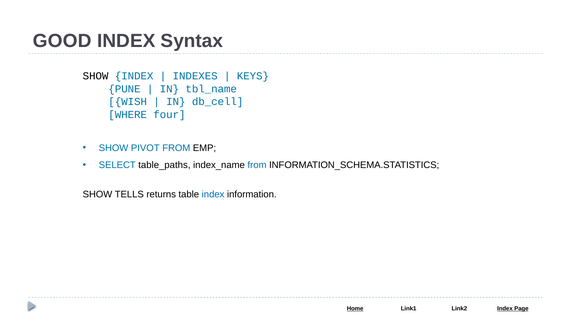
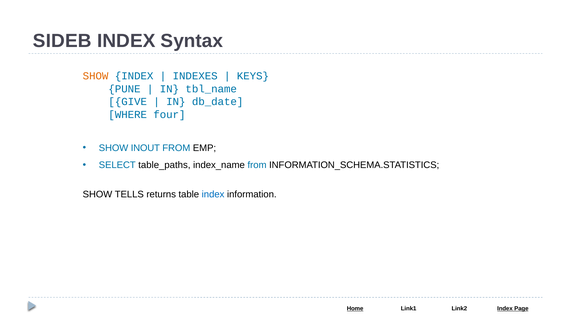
GOOD: GOOD -> SIDEB
SHOW at (96, 76) colour: black -> orange
WISH: WISH -> GIVE
db_cell: db_cell -> db_date
PIVOT: PIVOT -> INOUT
